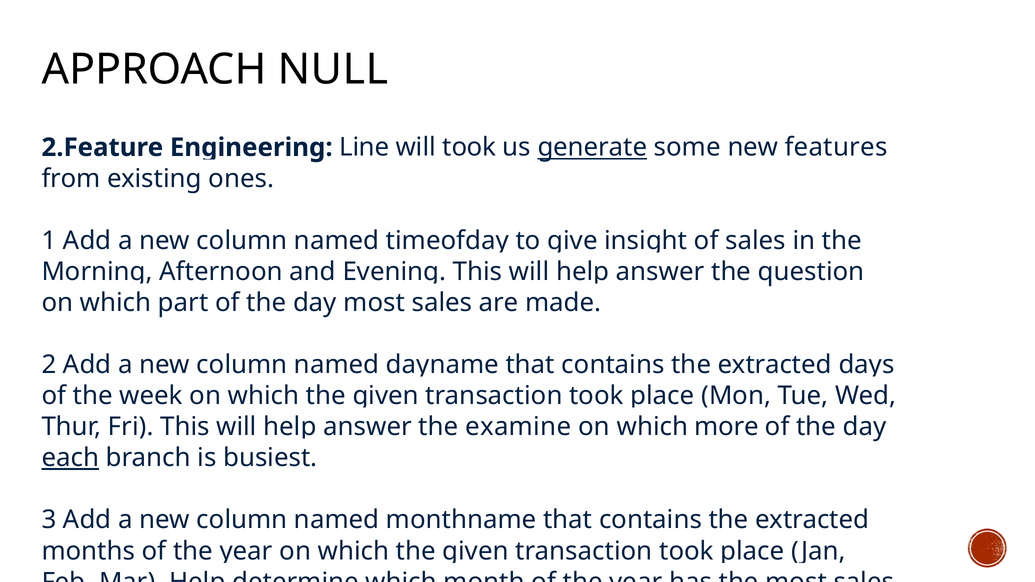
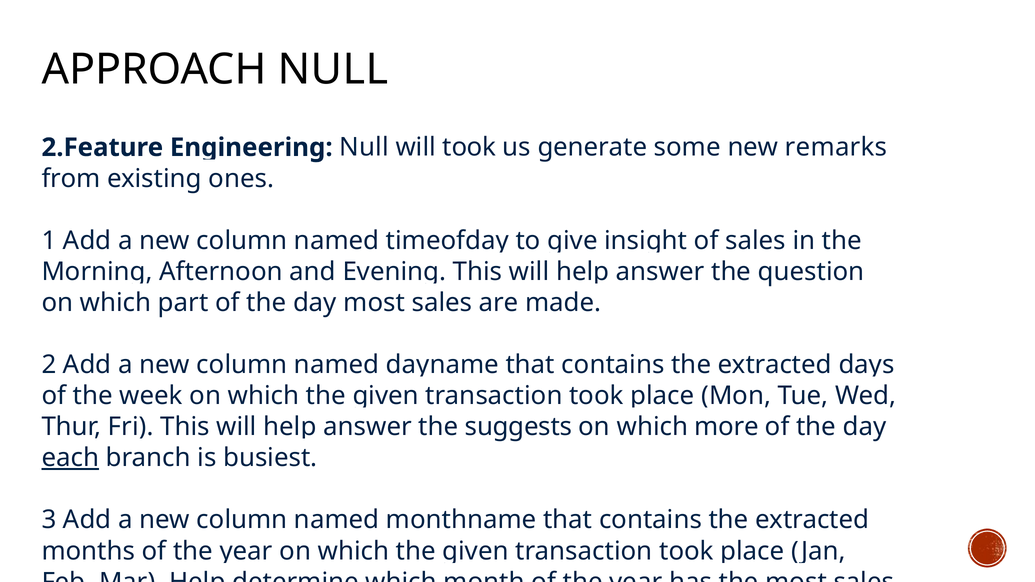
Line at (364, 148): Line -> Null
generate underline: present -> none
features: features -> remarks
examine: examine -> suggests
